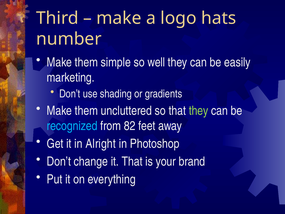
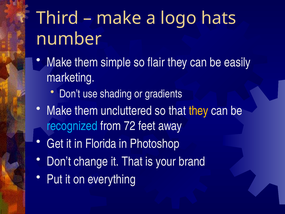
well: well -> flair
they at (199, 111) colour: light green -> yellow
82: 82 -> 72
Alright: Alright -> Florida
